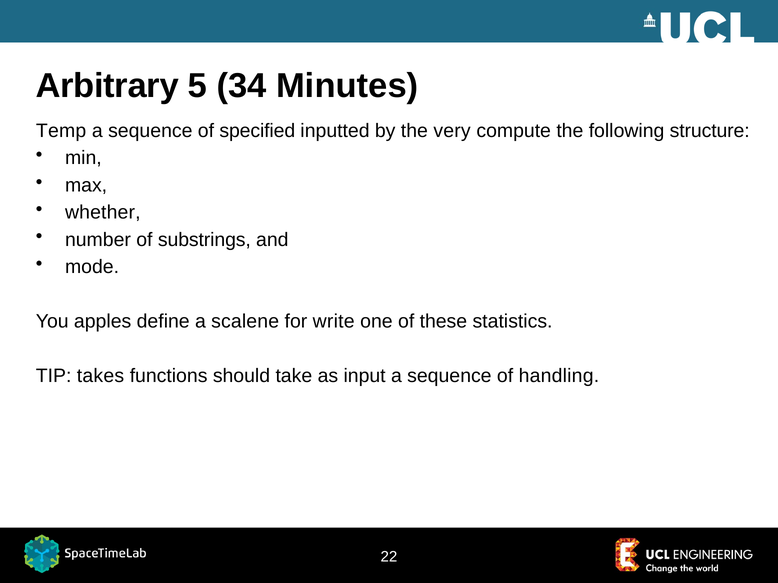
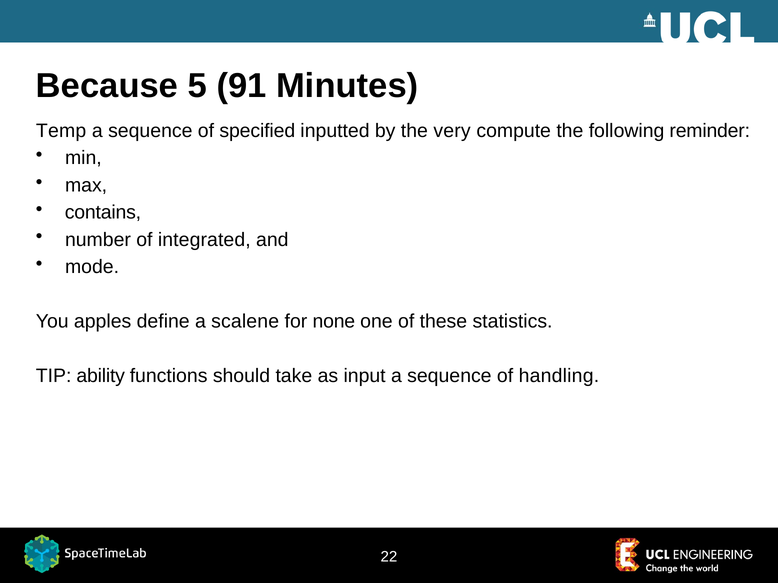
Arbitrary: Arbitrary -> Because
34: 34 -> 91
structure: structure -> reminder
whether: whether -> contains
substrings: substrings -> integrated
write: write -> none
takes: takes -> ability
